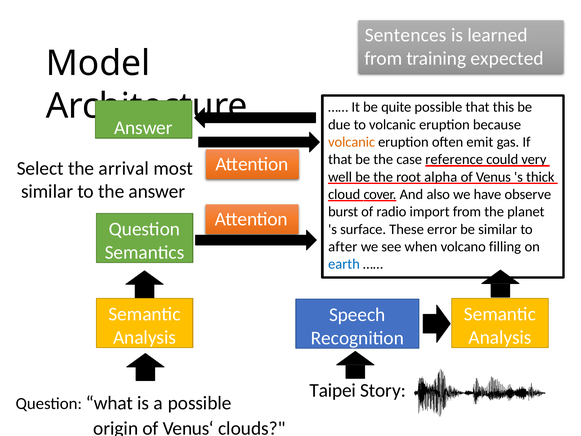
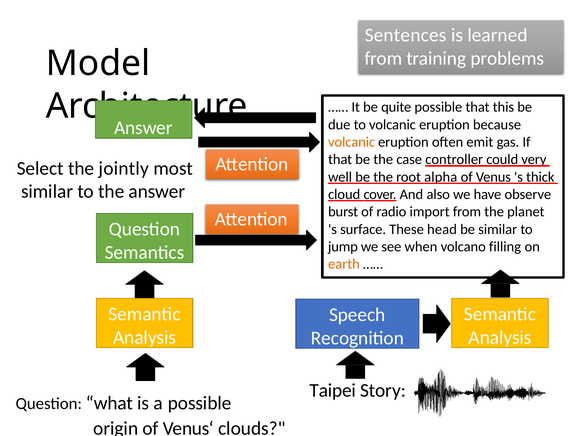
expected: expected -> problems
reference: reference -> controller
arrival: arrival -> jointly
error: error -> head
after: after -> jump
earth colour: blue -> orange
